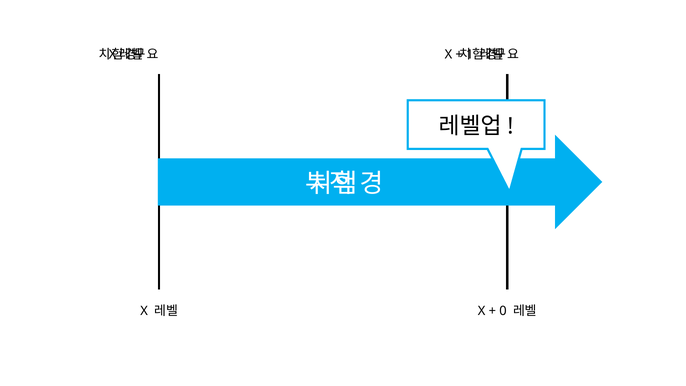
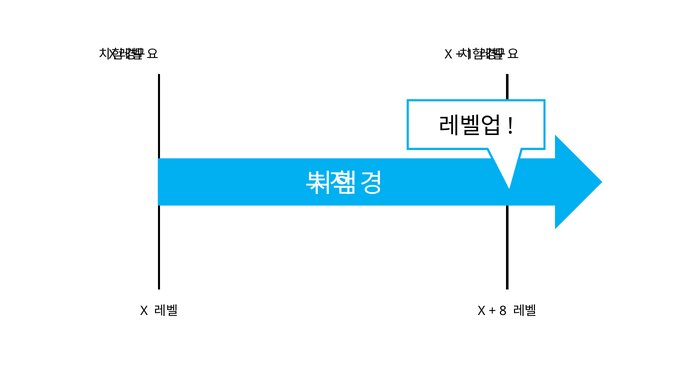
0: 0 -> 8
